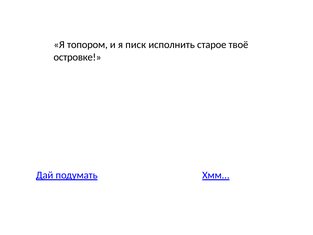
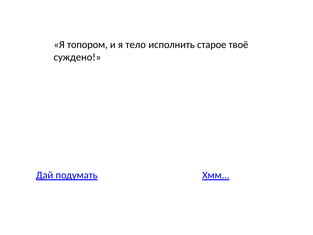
писк: писк -> тело
островке: островке -> суждено
